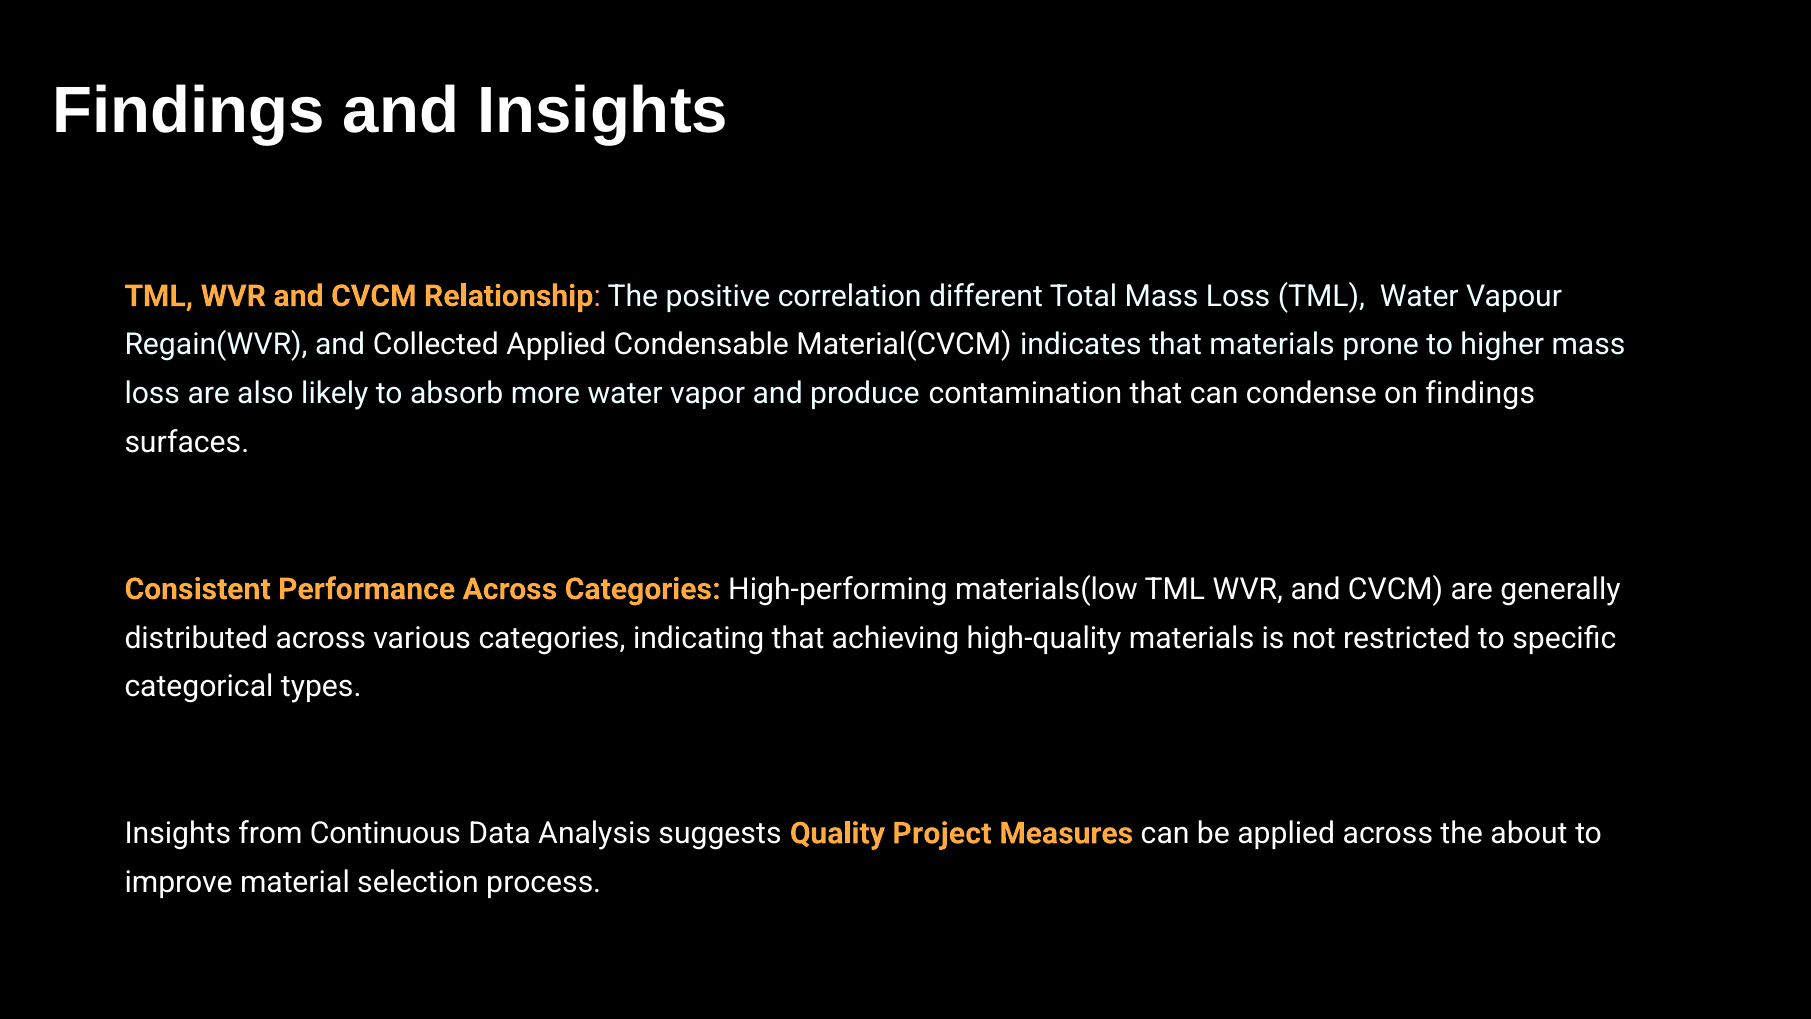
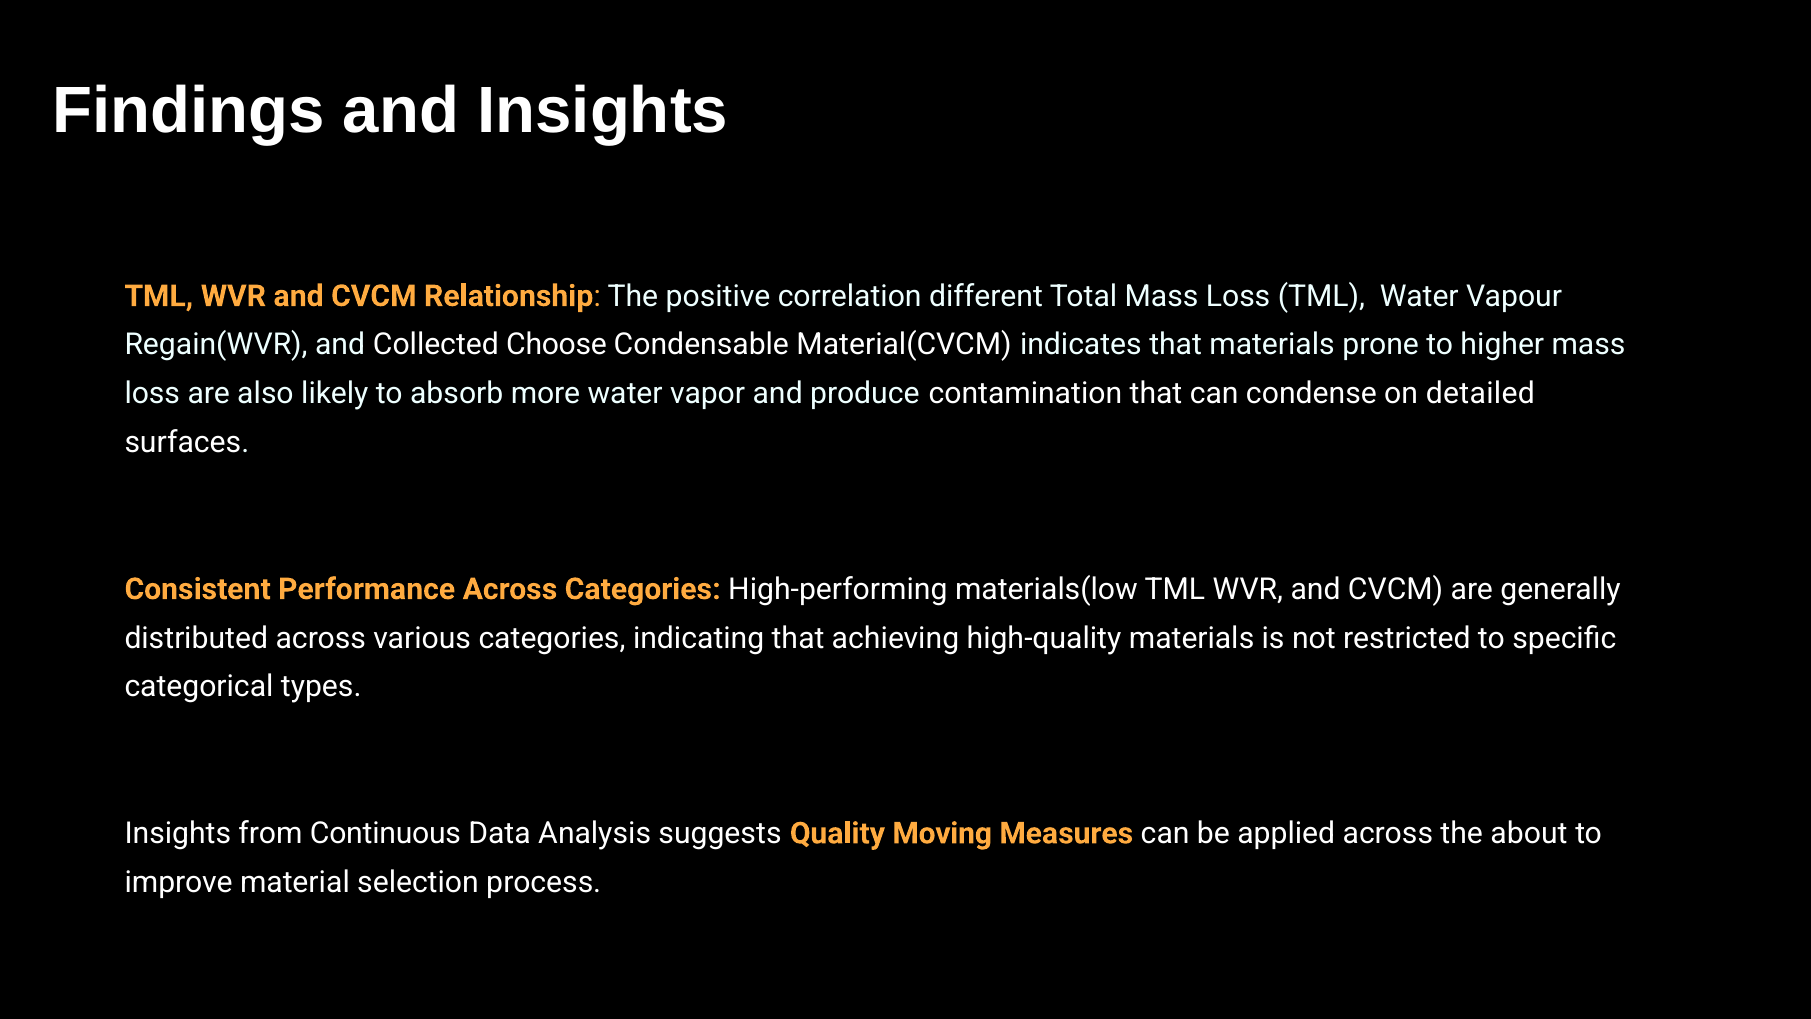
Collected Applied: Applied -> Choose
on findings: findings -> detailed
Project: Project -> Moving
